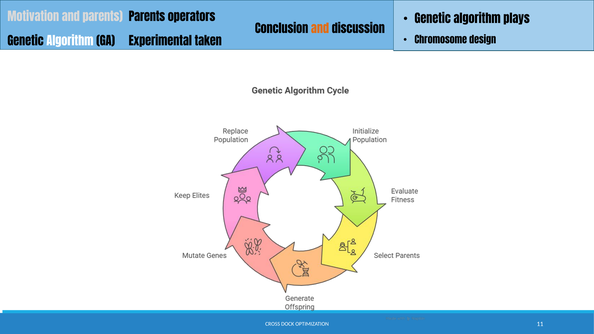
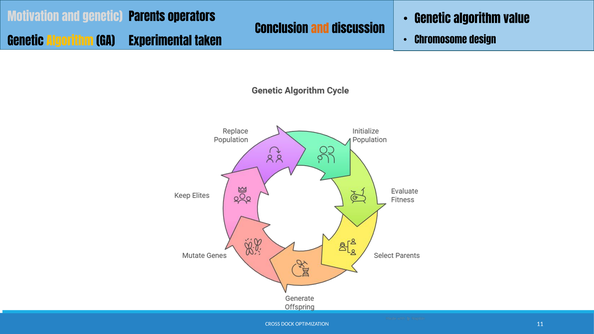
and parents: parents -> genetic
plays: plays -> value
Algorithm at (70, 41) colour: white -> yellow
